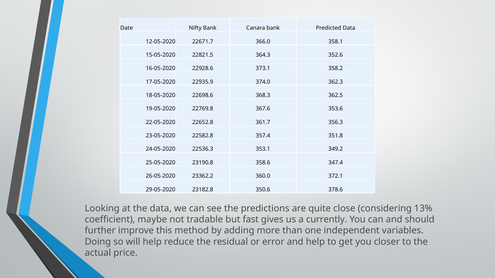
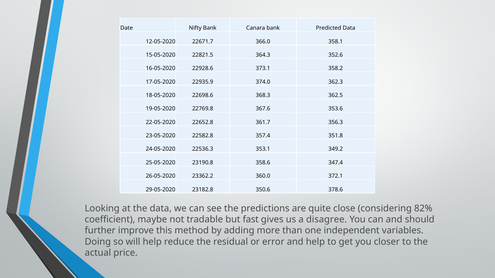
13%: 13% -> 82%
currently: currently -> disagree
